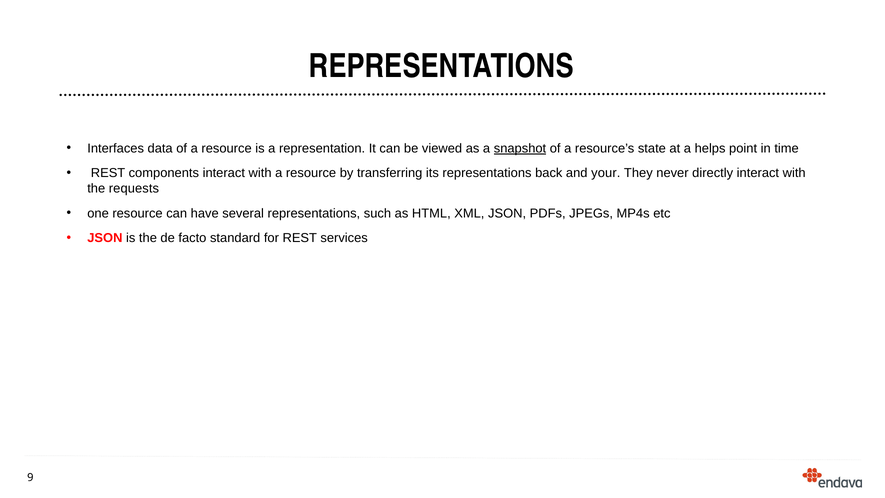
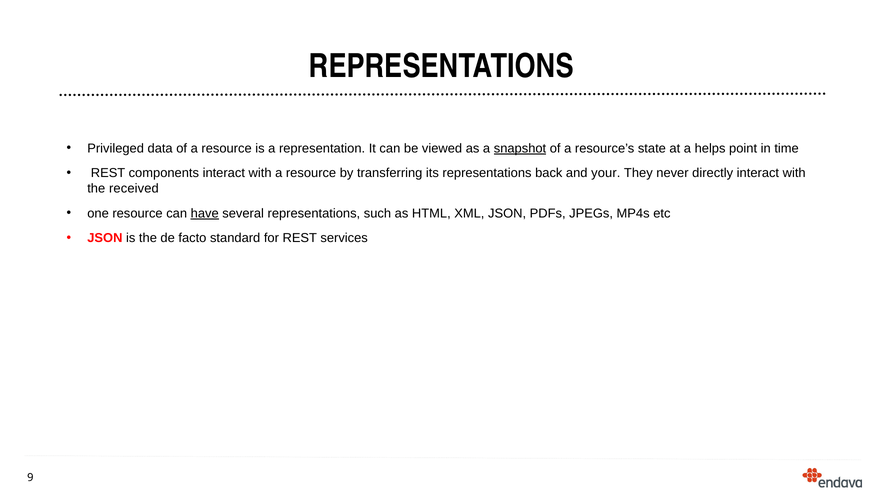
Interfaces: Interfaces -> Privileged
requests: requests -> received
have underline: none -> present
